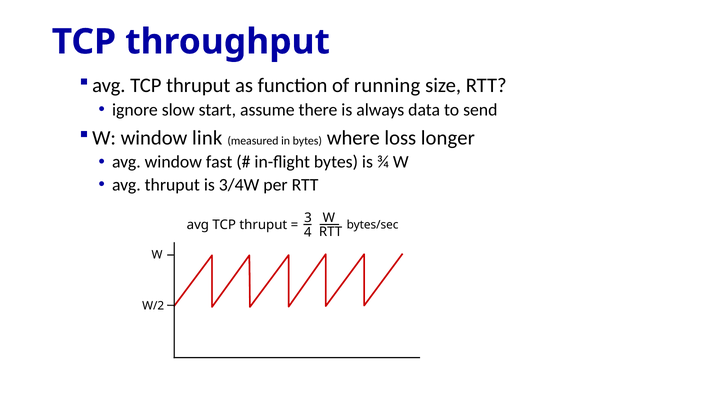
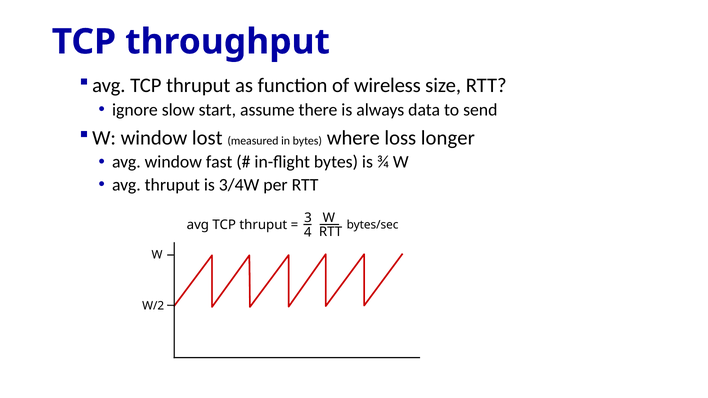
running: running -> wireless
link: link -> lost
